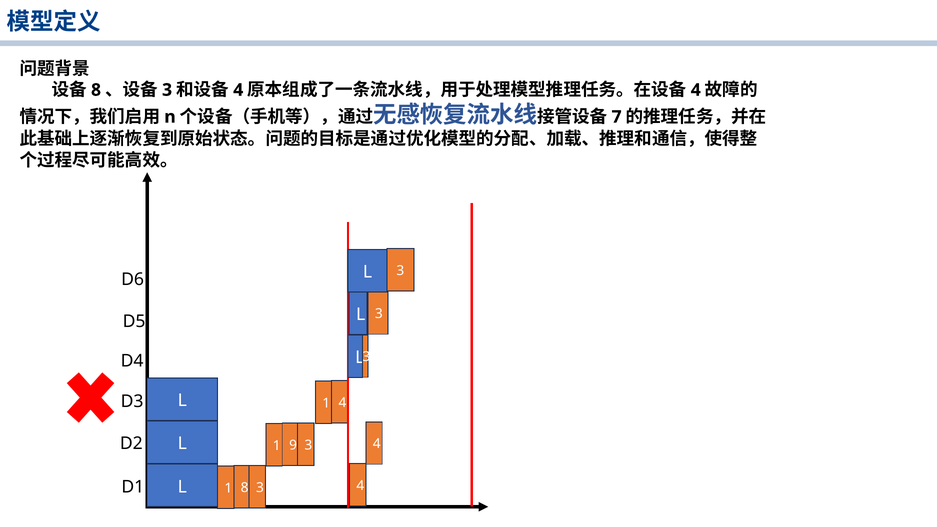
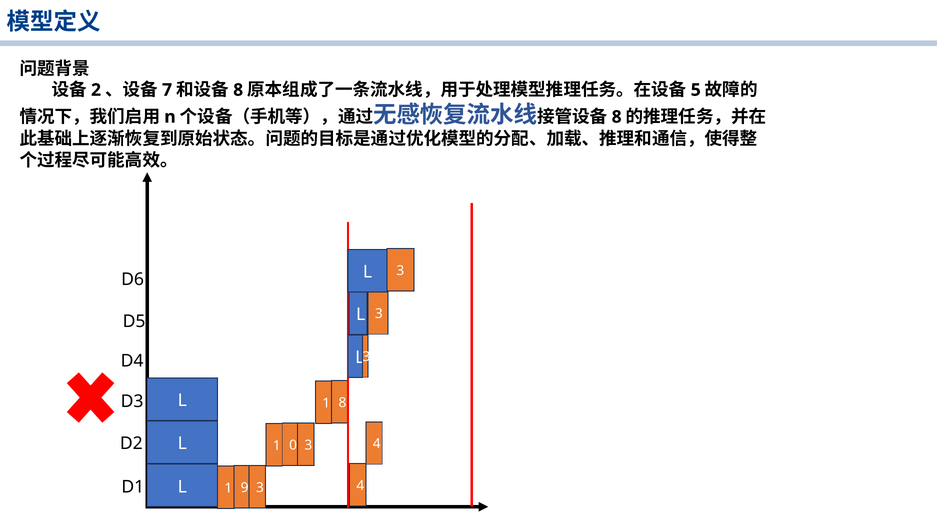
8 at (96, 90): 8 -> 2
3 at (167, 90): 3 -> 7
4 at (238, 90): 4 -> 8
4 at (696, 90): 4 -> 5
7 at (617, 117): 7 -> 8
1 4: 4 -> 8
9: 9 -> 0
1 8: 8 -> 9
